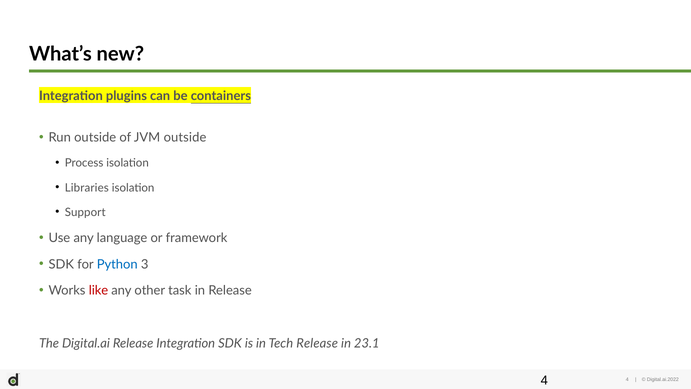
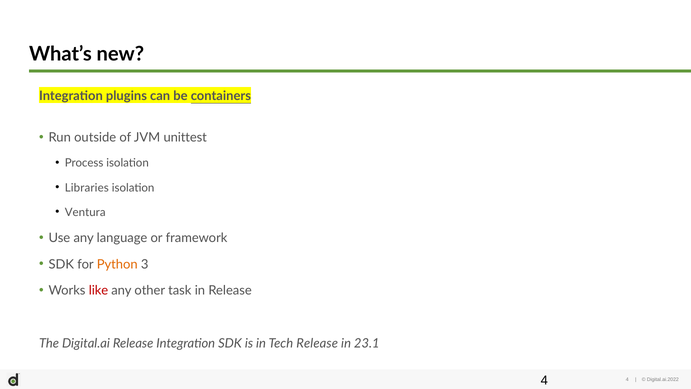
JVM outside: outside -> unittest
Support: Support -> Ventura
Python colour: blue -> orange
